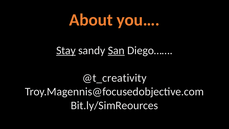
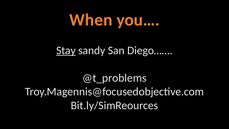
About: About -> When
San underline: present -> none
@t_creativity: @t_creativity -> @t_problems
